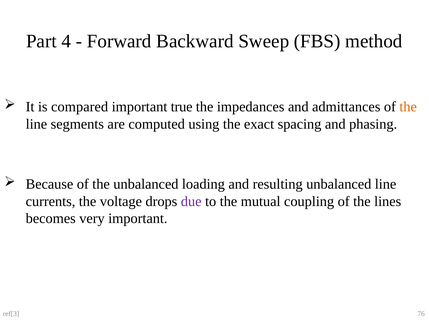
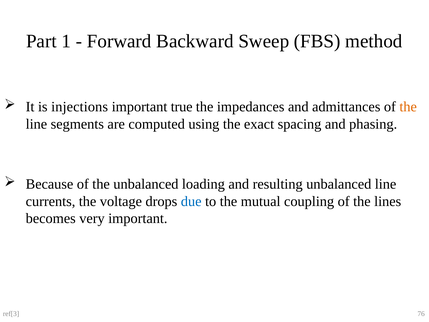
4: 4 -> 1
compared: compared -> injections
due colour: purple -> blue
